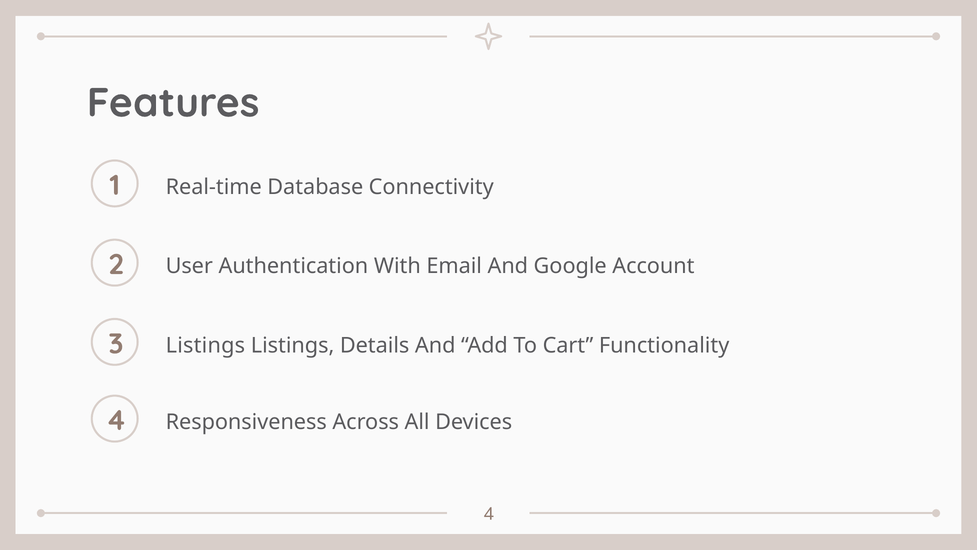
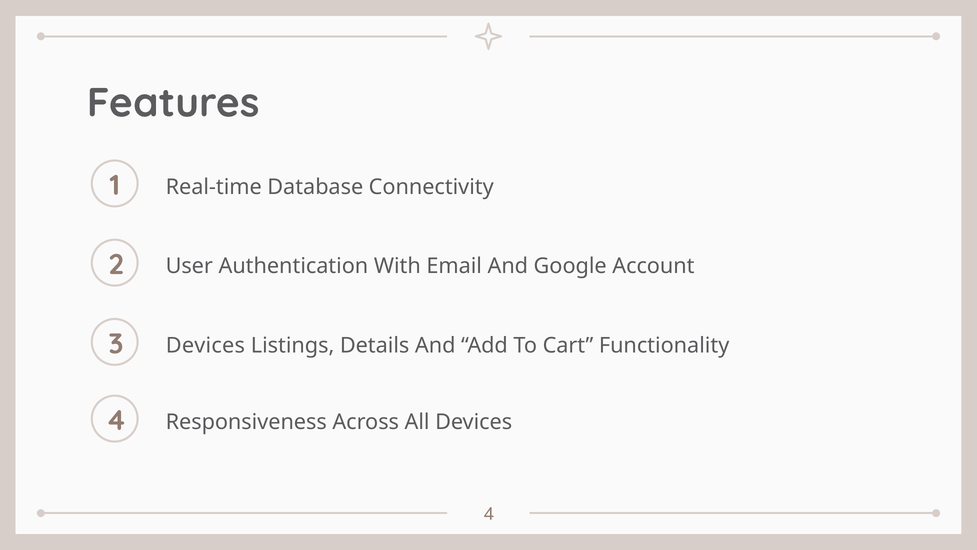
Listings at (205, 345): Listings -> Devices
